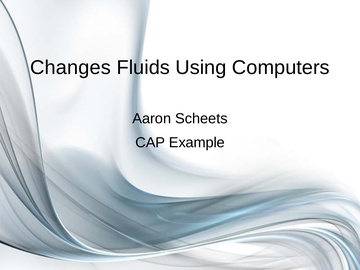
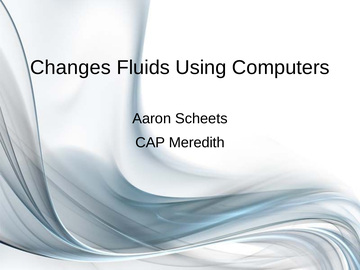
Example: Example -> Meredith
